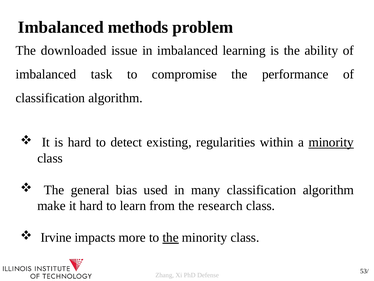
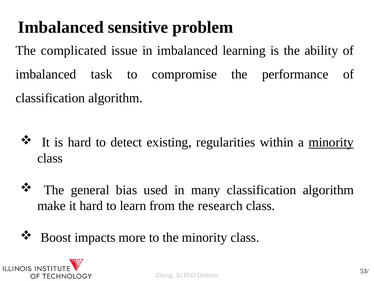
methods: methods -> sensitive
downloaded: downloaded -> complicated
Irvine: Irvine -> Boost
the at (171, 237) underline: present -> none
